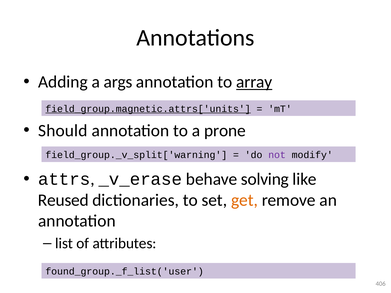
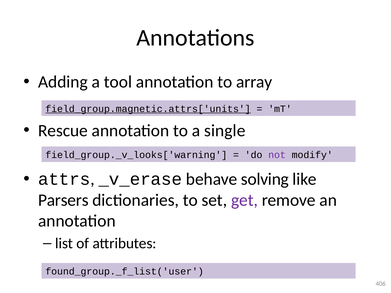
args: args -> tool
array underline: present -> none
Should: Should -> Rescue
prone: prone -> single
field_group._v_split['warning: field_group._v_split['warning -> field_group._v_looks['warning
Reused: Reused -> Parsers
get colour: orange -> purple
